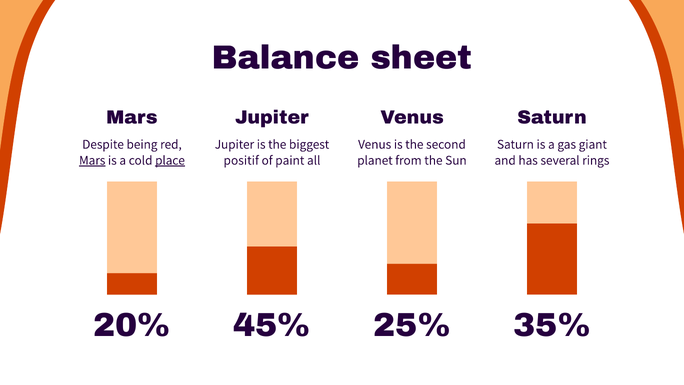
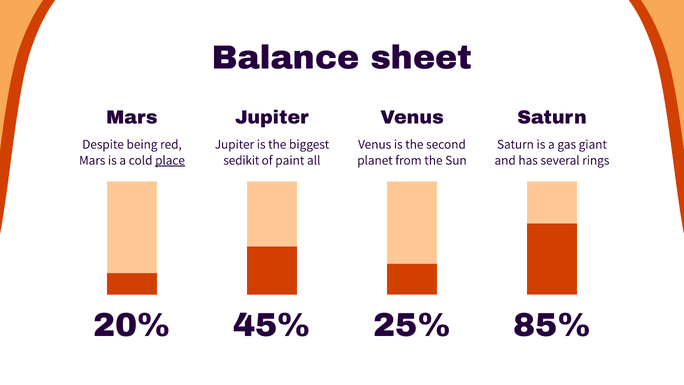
Mars at (92, 160) underline: present -> none
positif: positif -> sedikit
35%: 35% -> 85%
